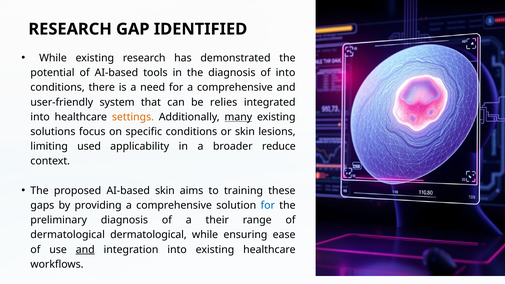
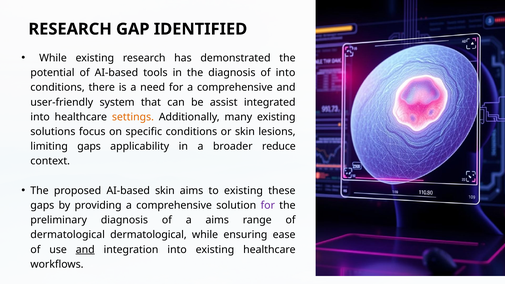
relies: relies -> assist
many underline: present -> none
limiting used: used -> gaps
to training: training -> existing
for at (268, 205) colour: blue -> purple
a their: their -> aims
